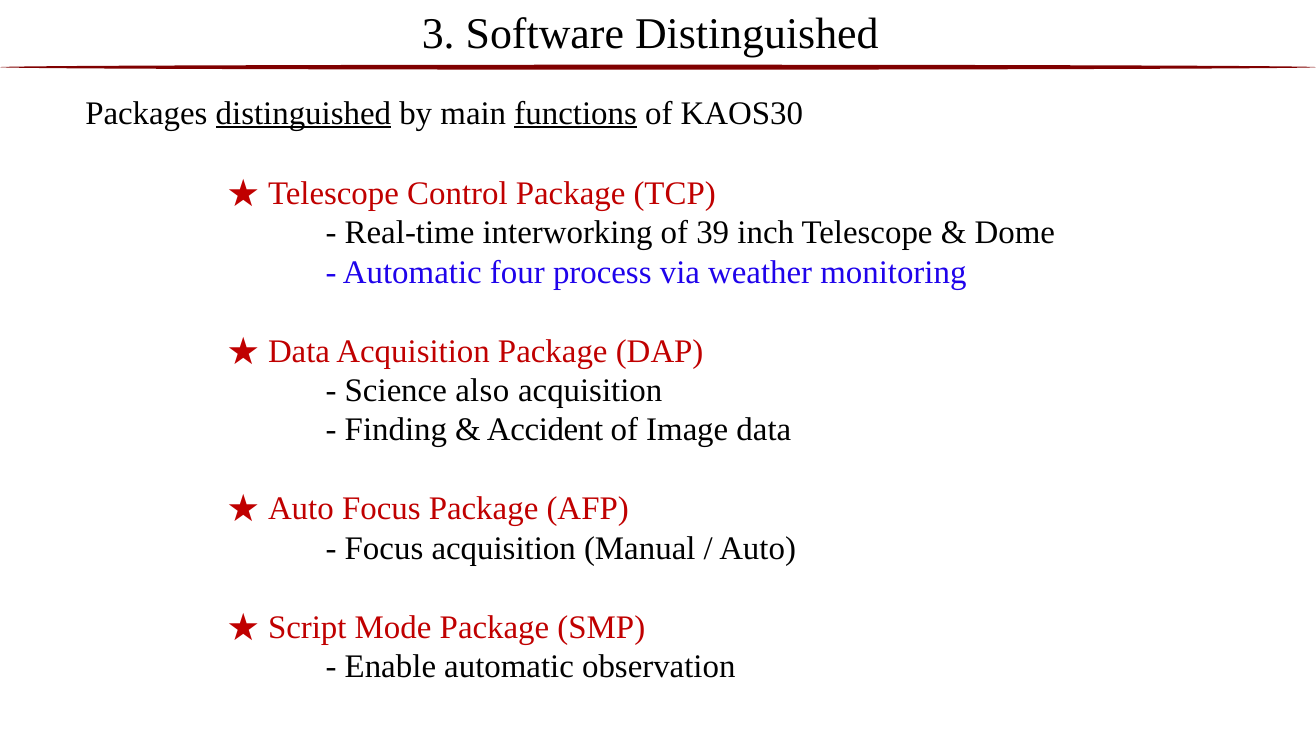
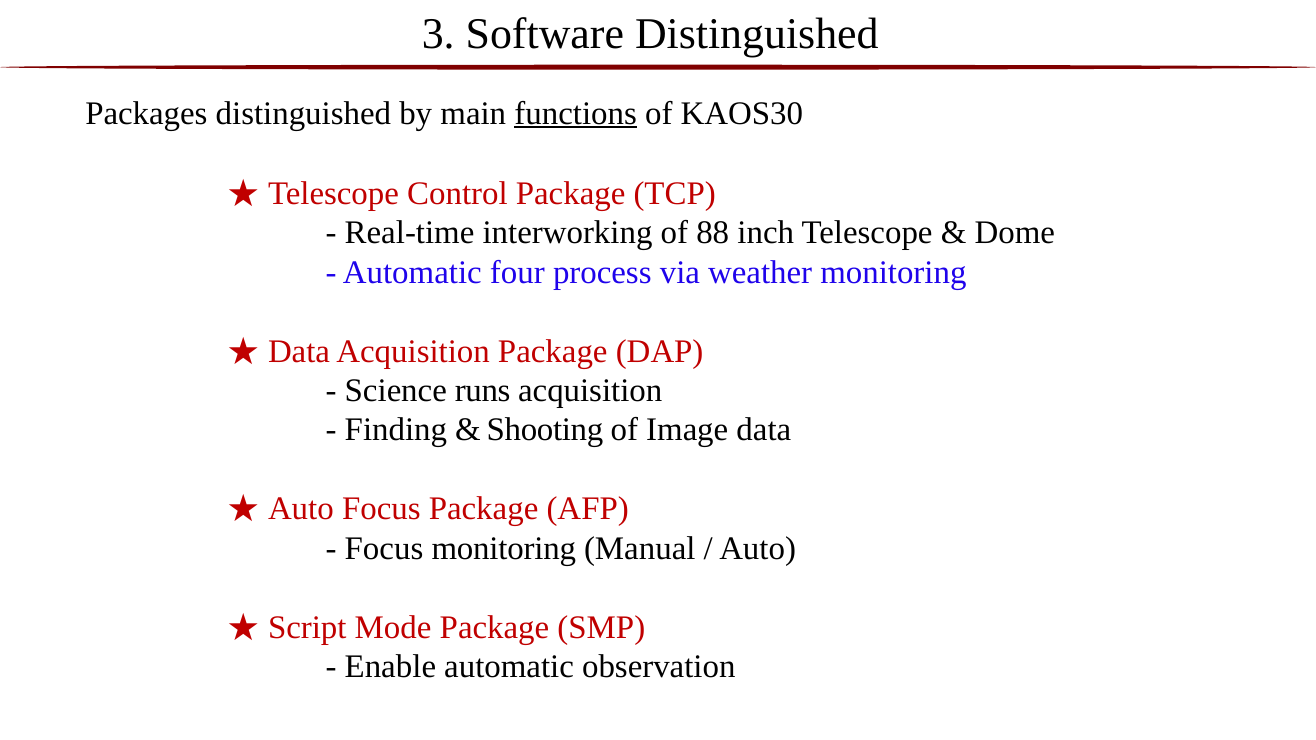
distinguished at (303, 113) underline: present -> none
39: 39 -> 88
also: also -> runs
Accident: Accident -> Shooting
Focus acquisition: acquisition -> monitoring
